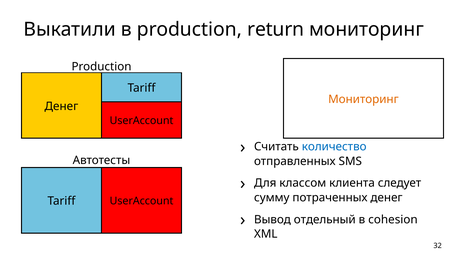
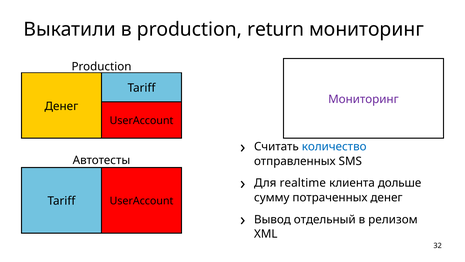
Мониторинг at (363, 99) colour: orange -> purple
классом: классом -> realtime
следует: следует -> дольше
cohesion: cohesion -> релизом
